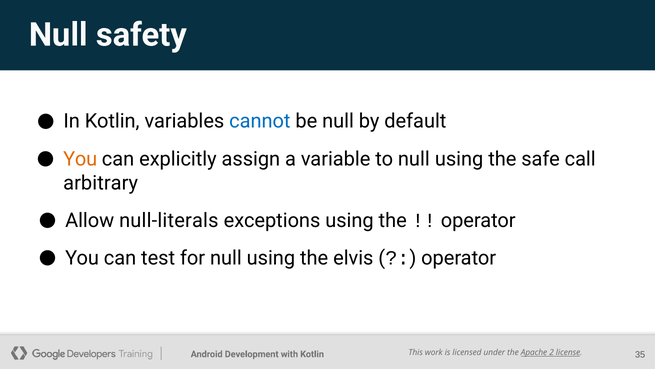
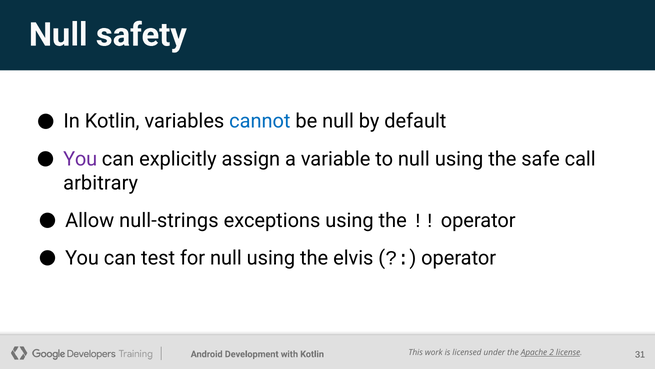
You at (80, 159) colour: orange -> purple
null-literals: null-literals -> null-strings
35: 35 -> 31
